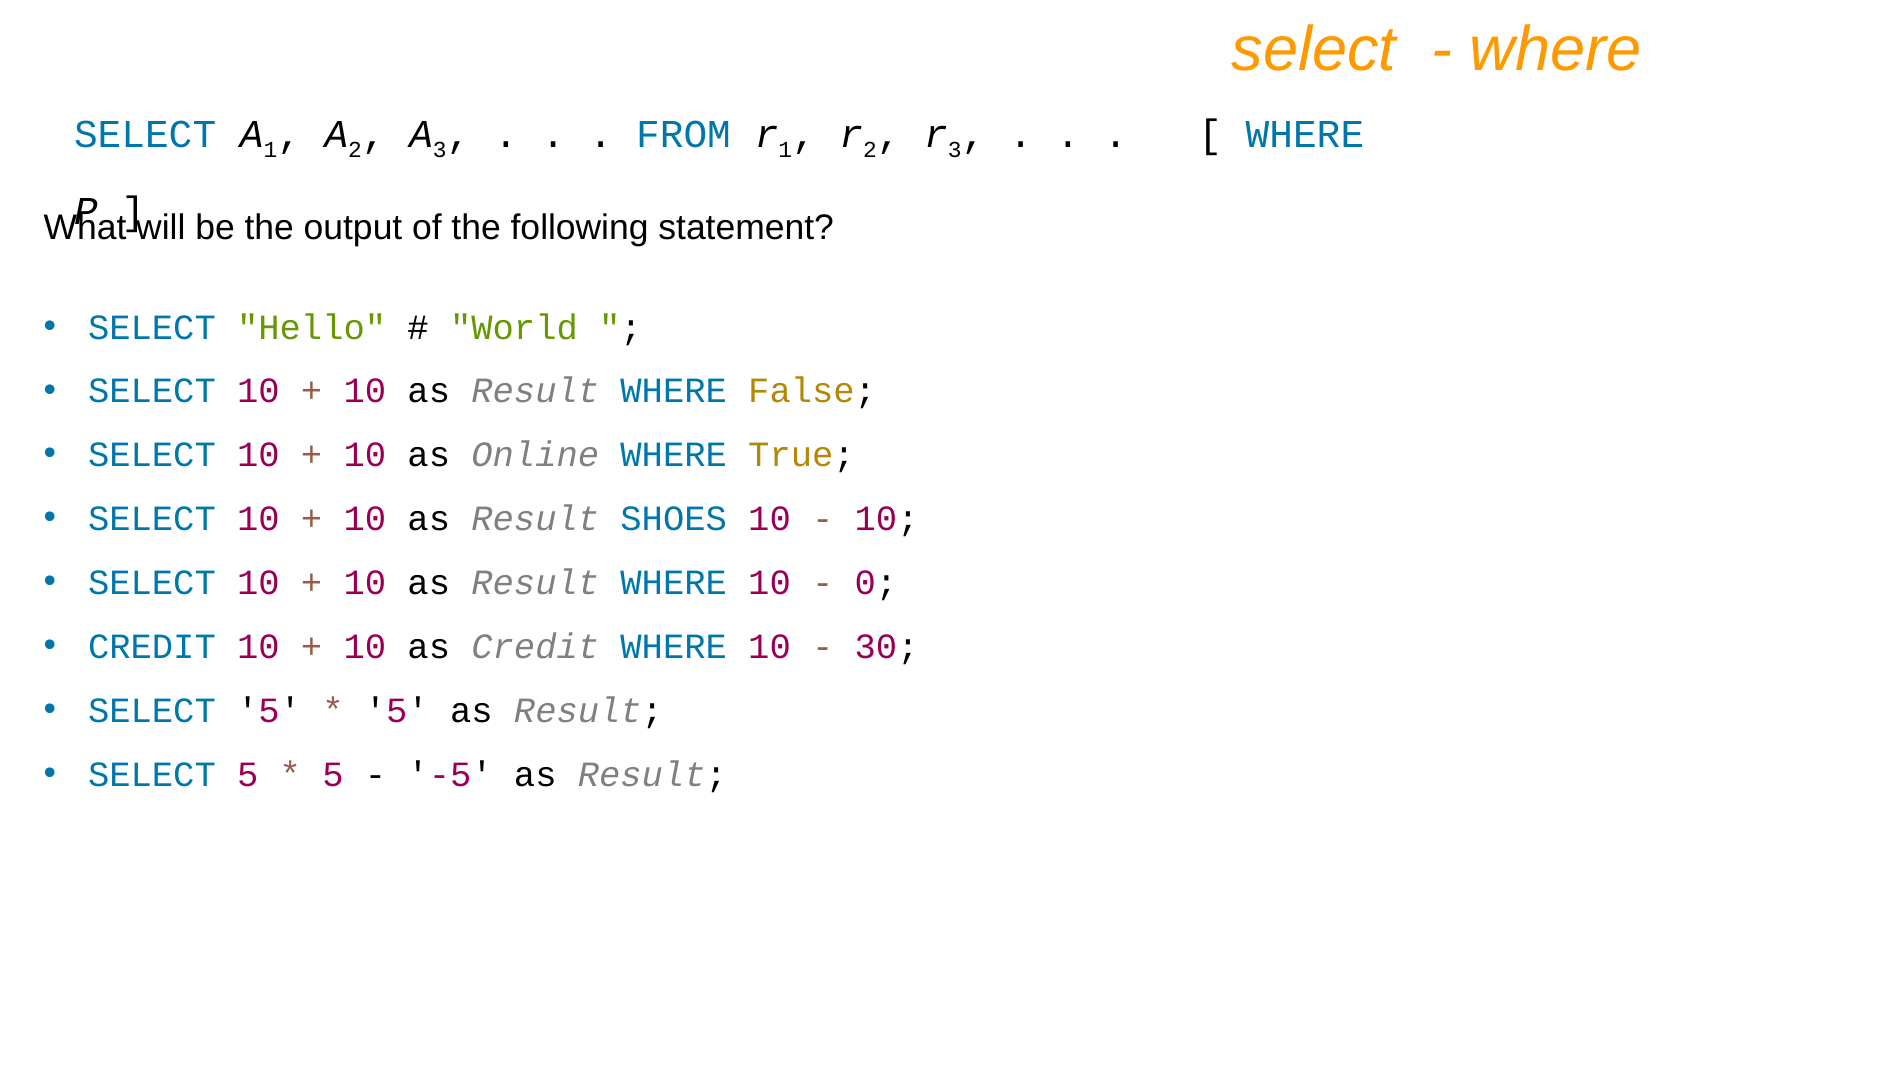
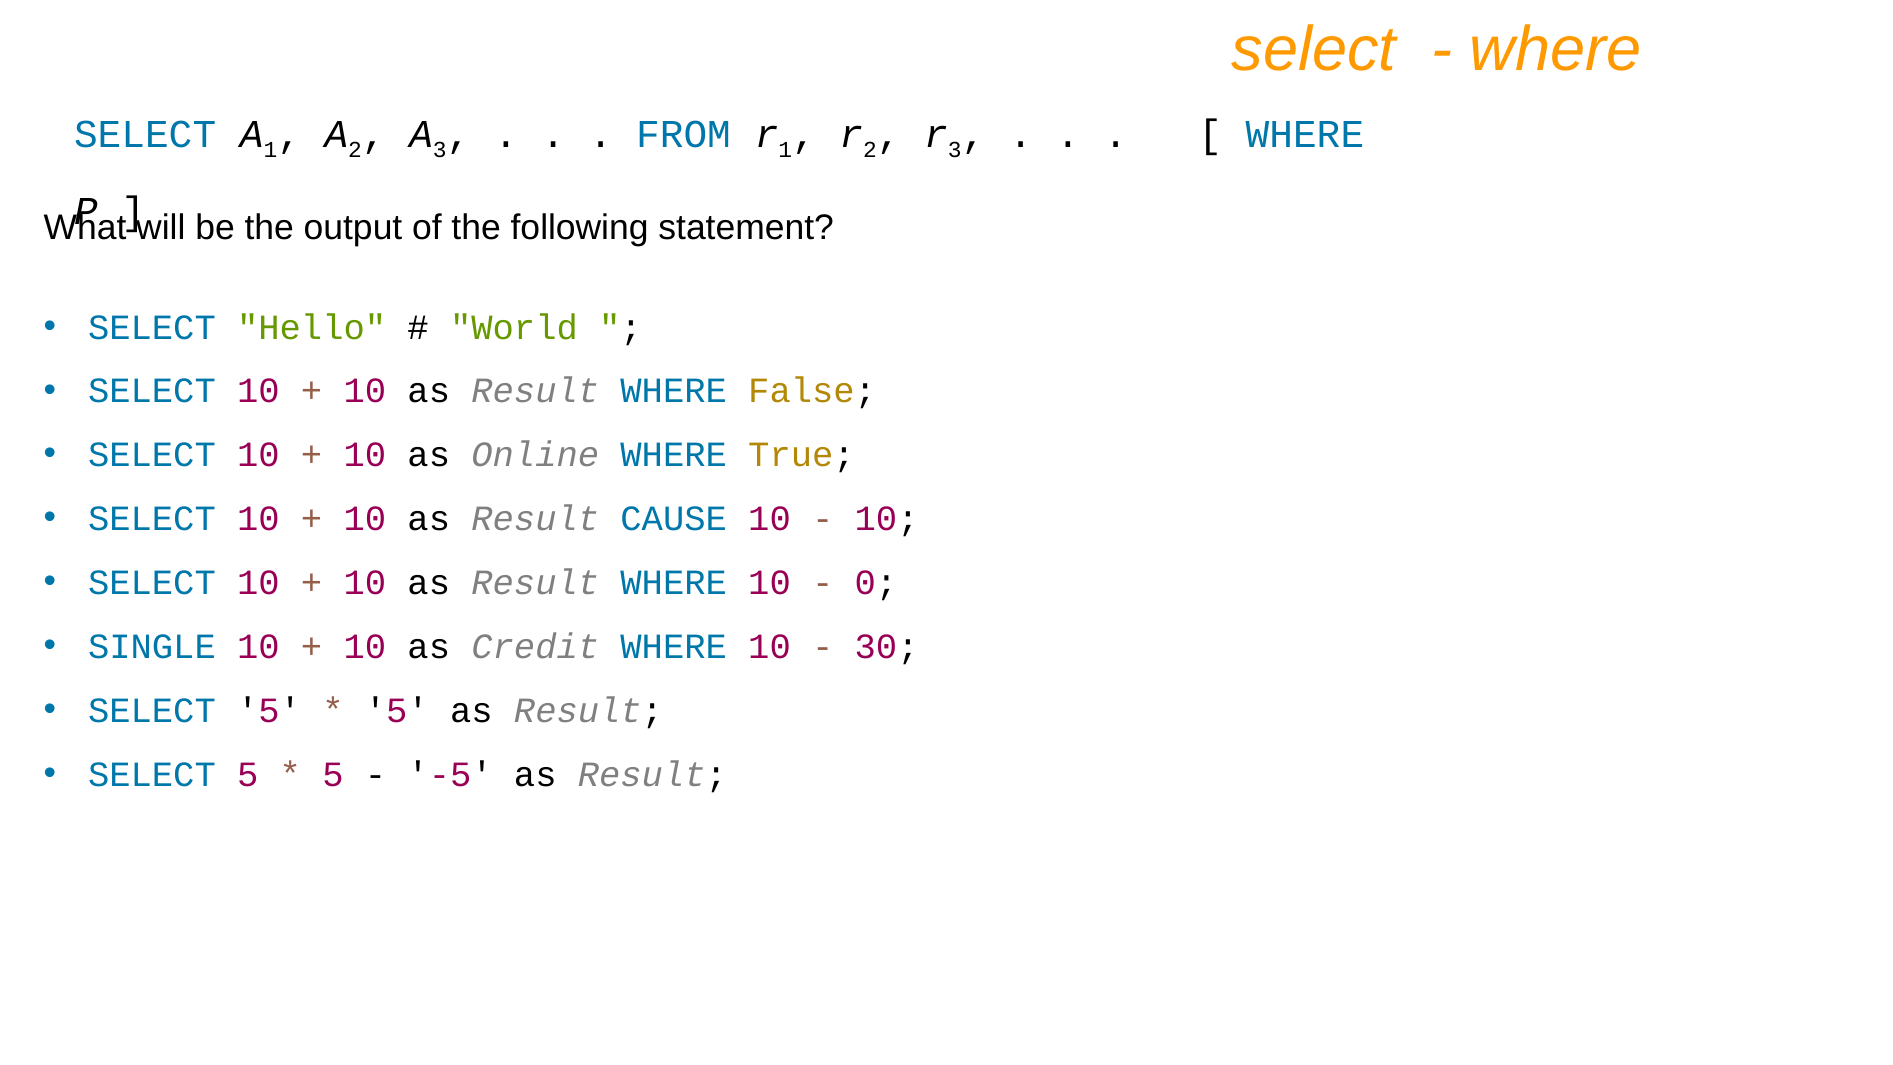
SHOES: SHOES -> CAUSE
CREDIT at (152, 647): CREDIT -> SINGLE
